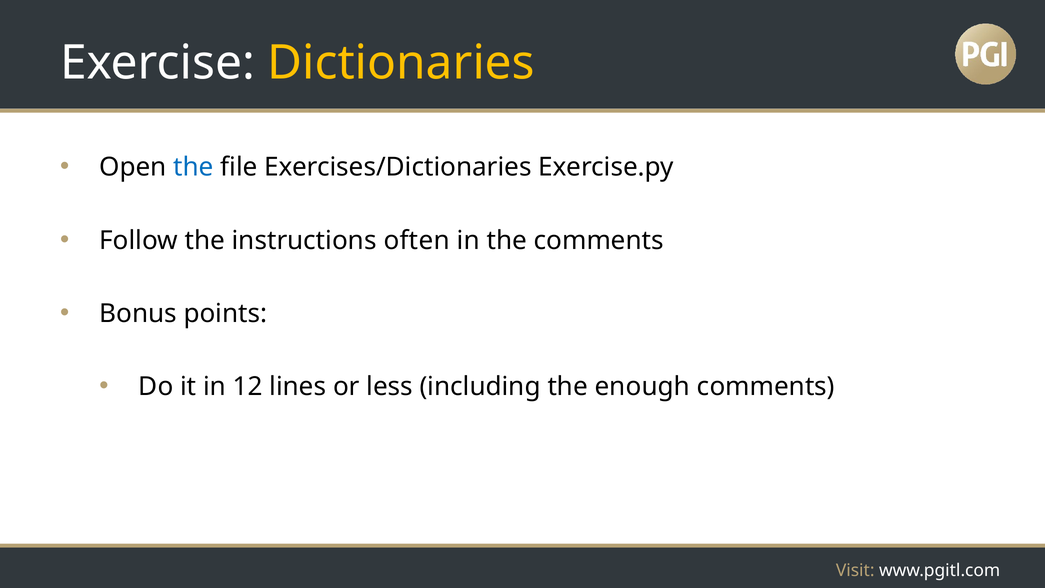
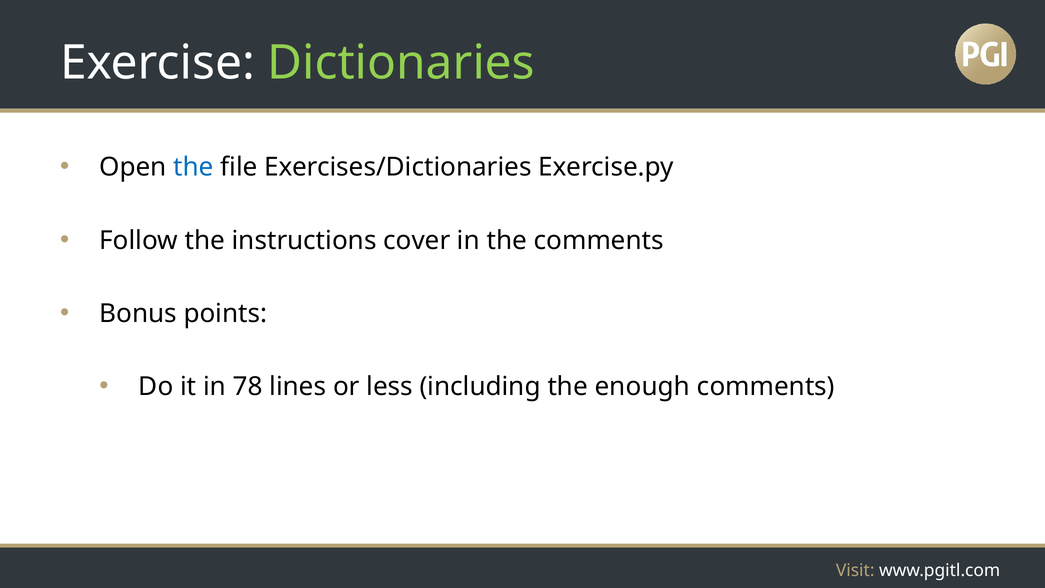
Dictionaries colour: yellow -> light green
often: often -> cover
12: 12 -> 78
